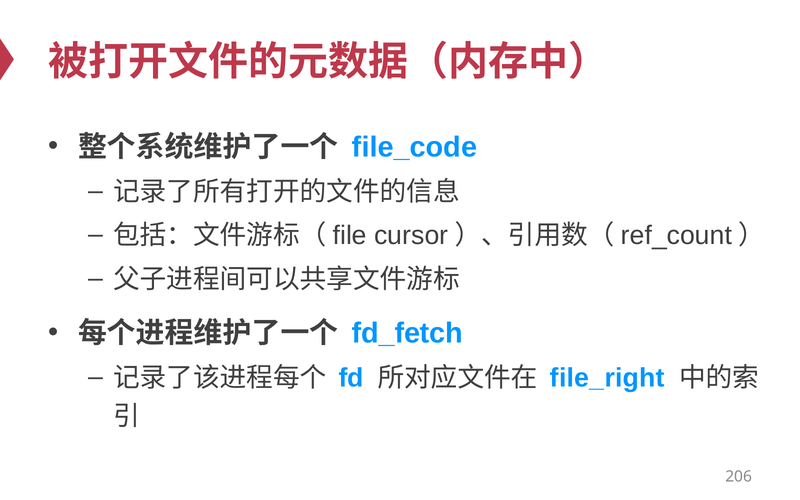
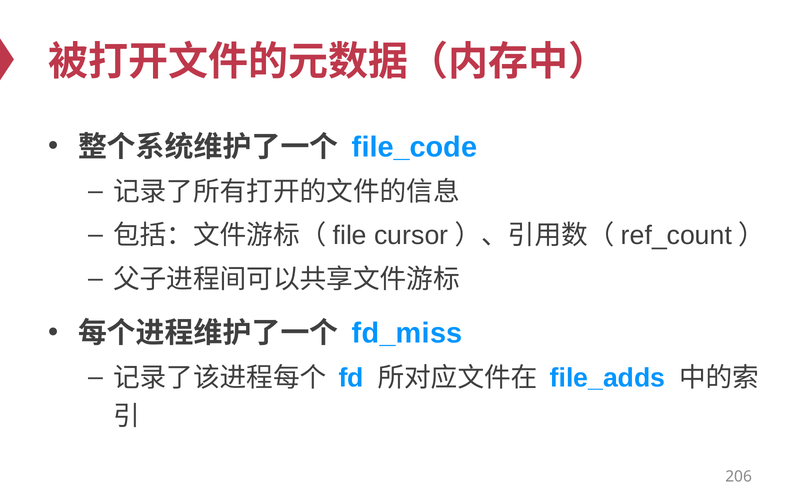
fd_fetch: fd_fetch -> fd_miss
file_right: file_right -> file_adds
